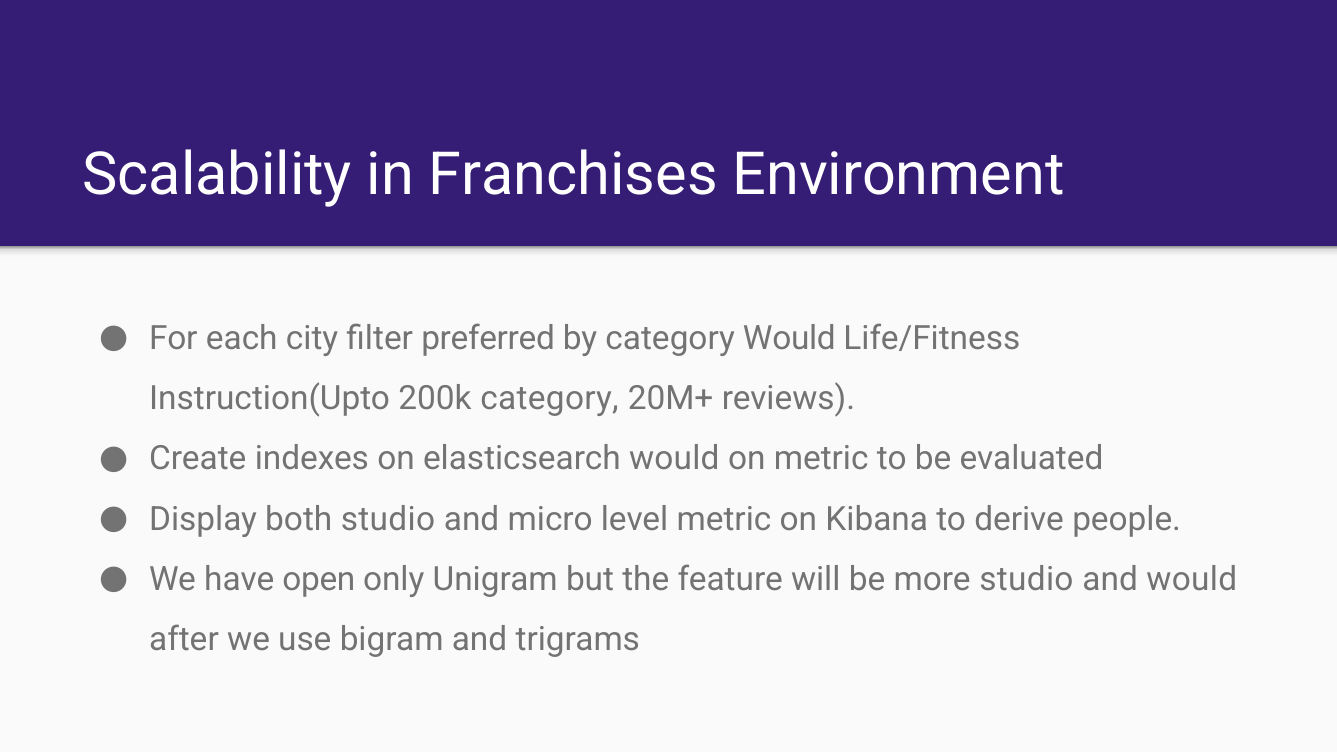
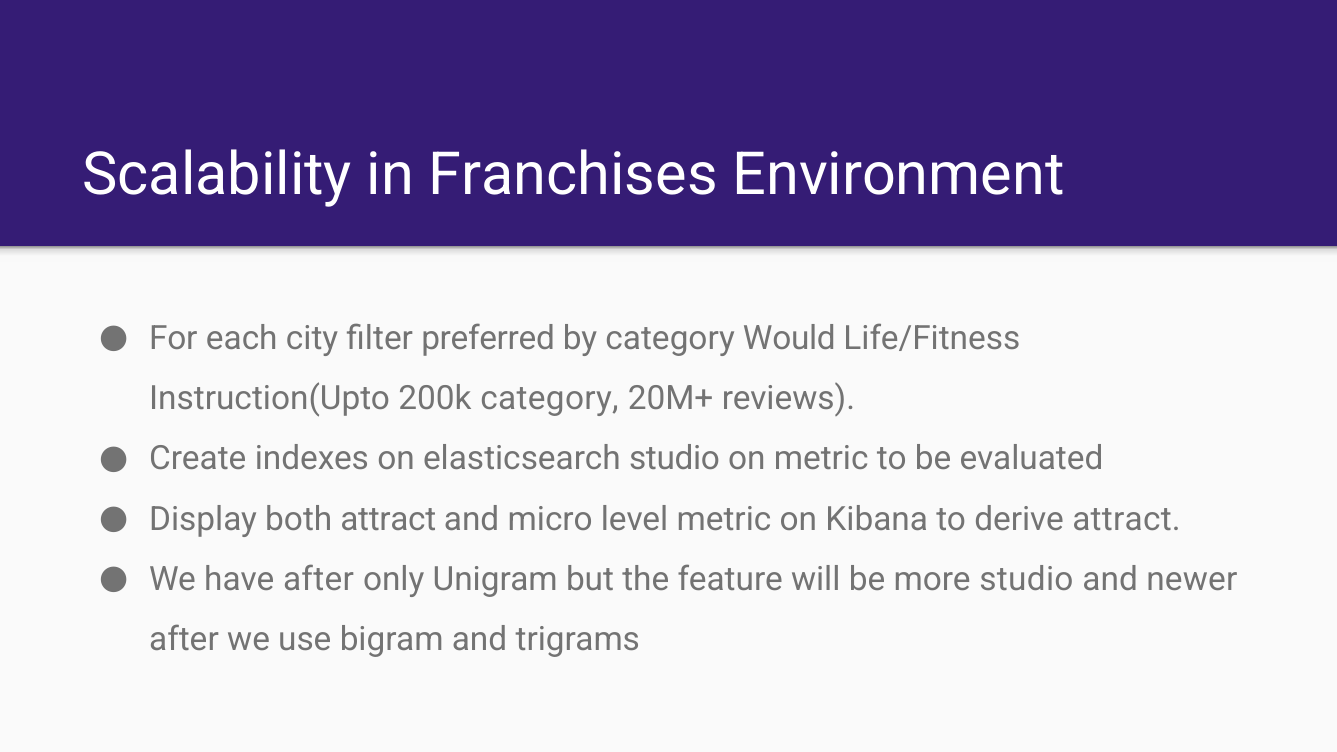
elasticsearch would: would -> studio
both studio: studio -> attract
derive people: people -> attract
have open: open -> after
and would: would -> newer
